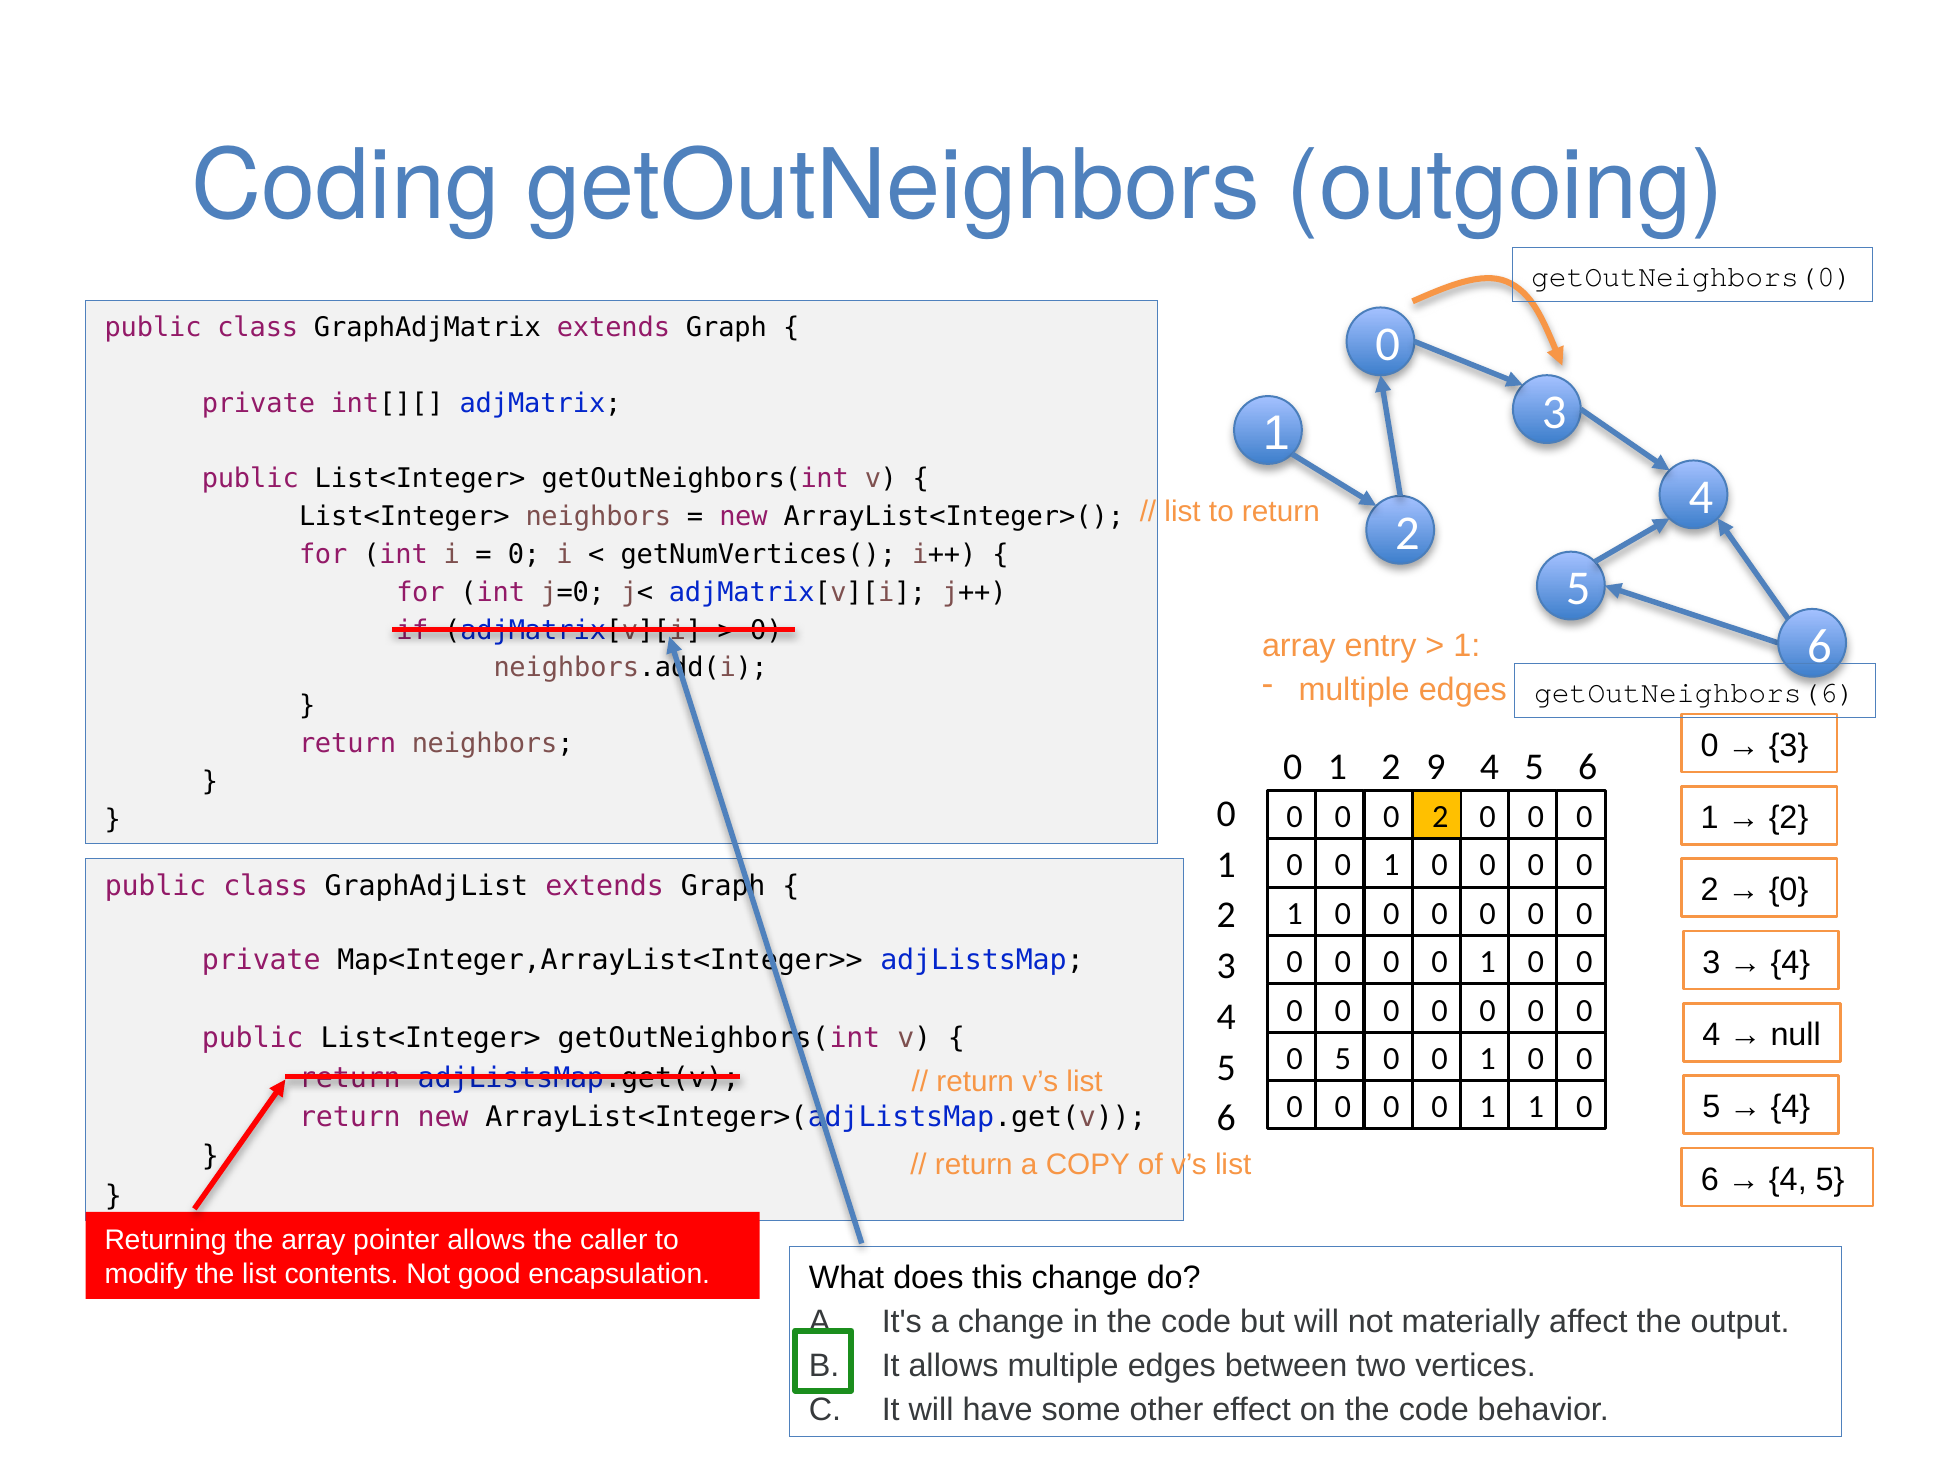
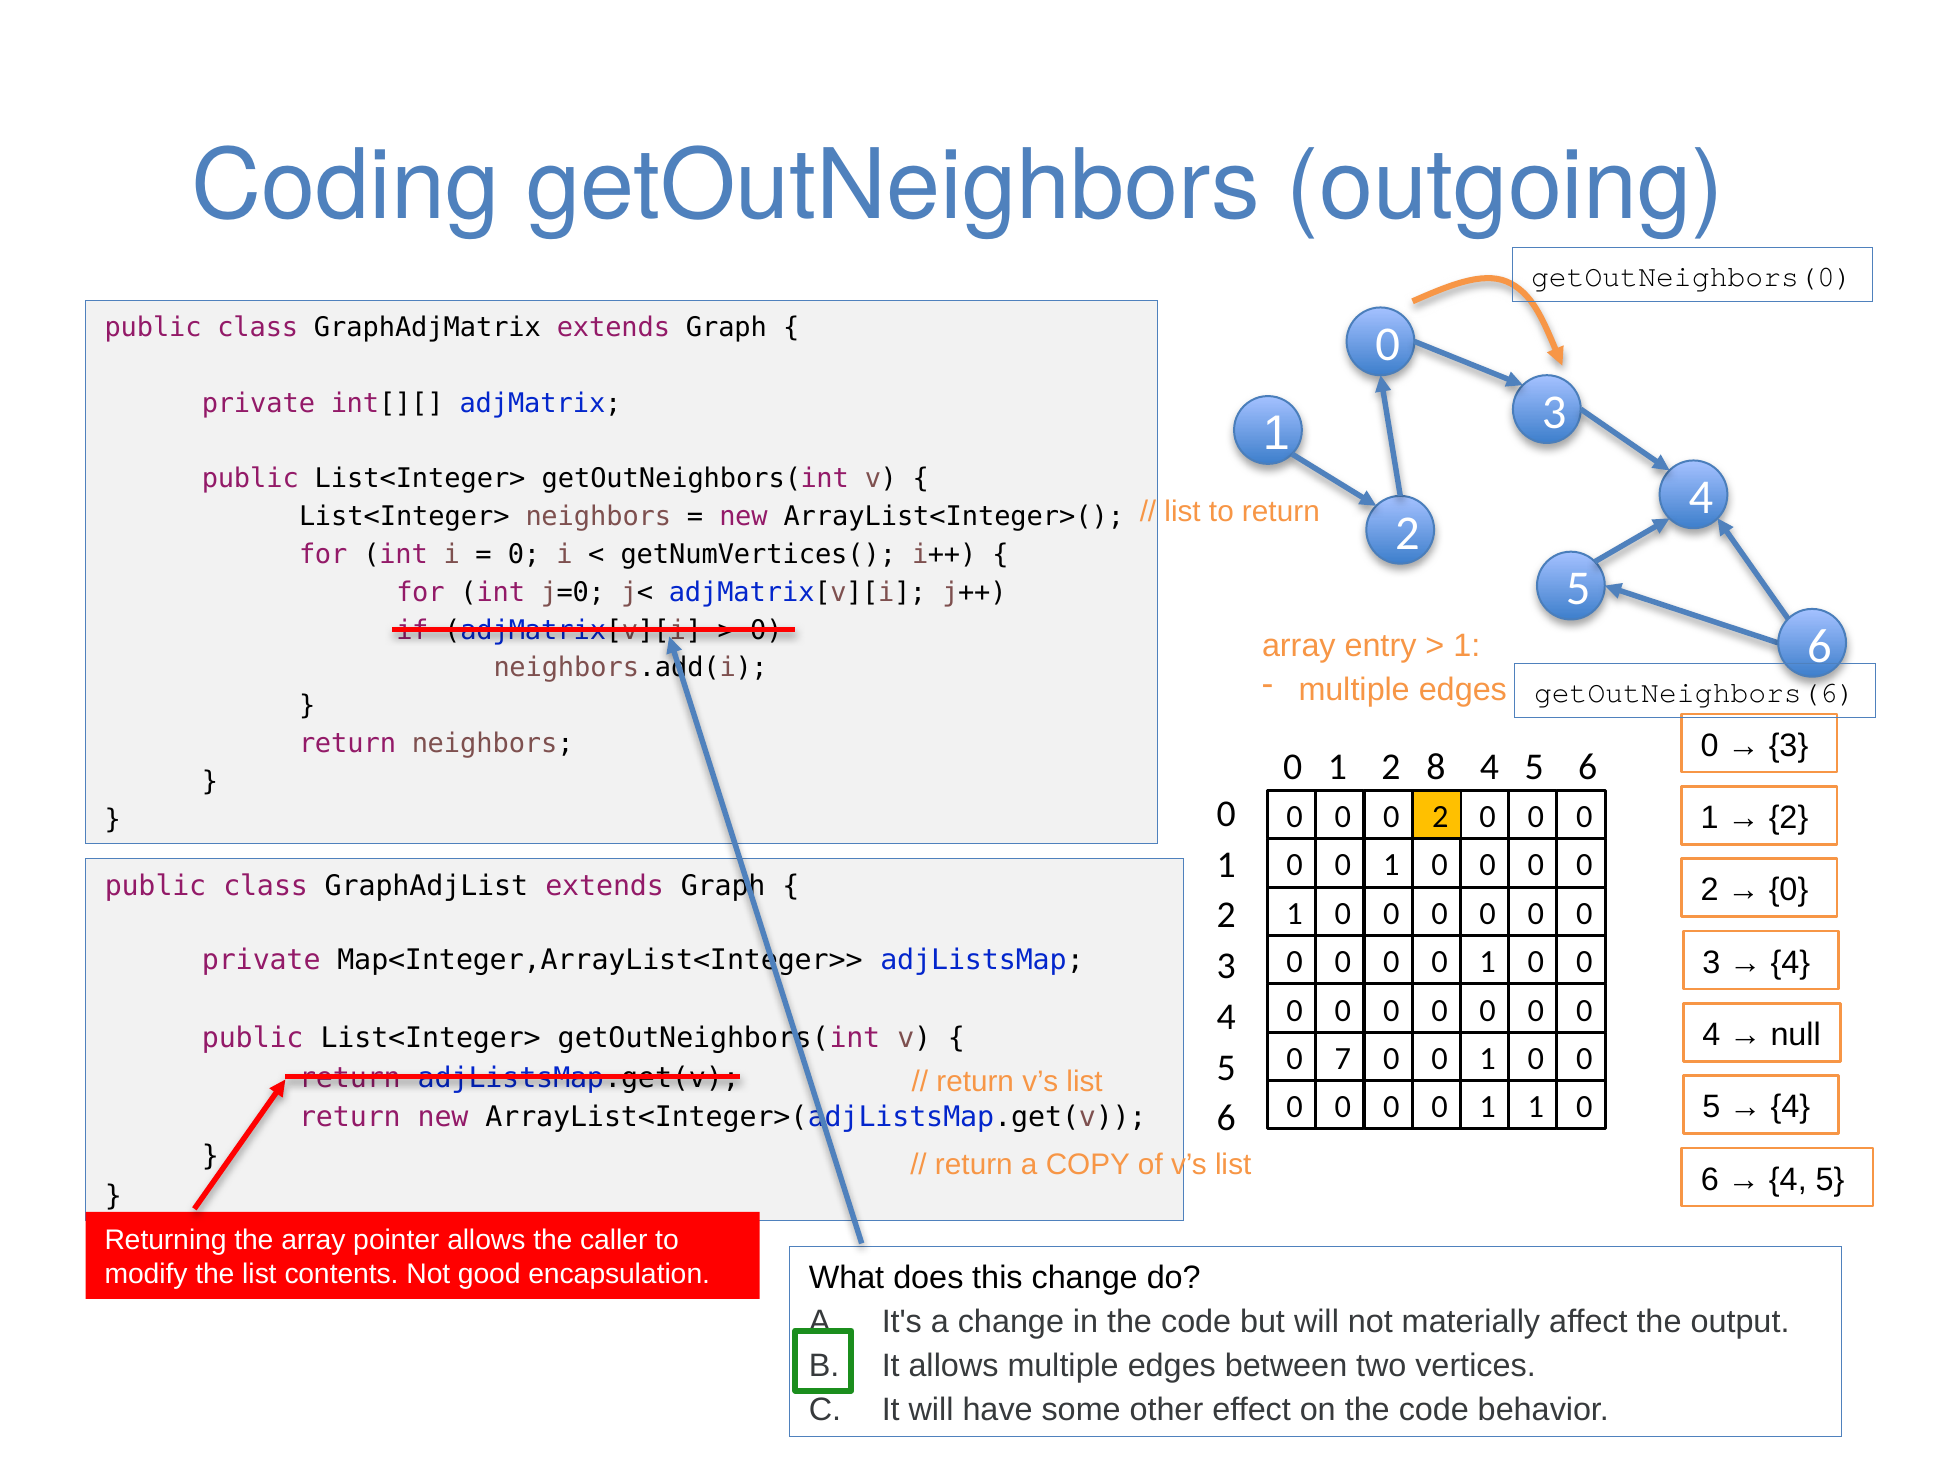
9: 9 -> 8
0 5: 5 -> 7
